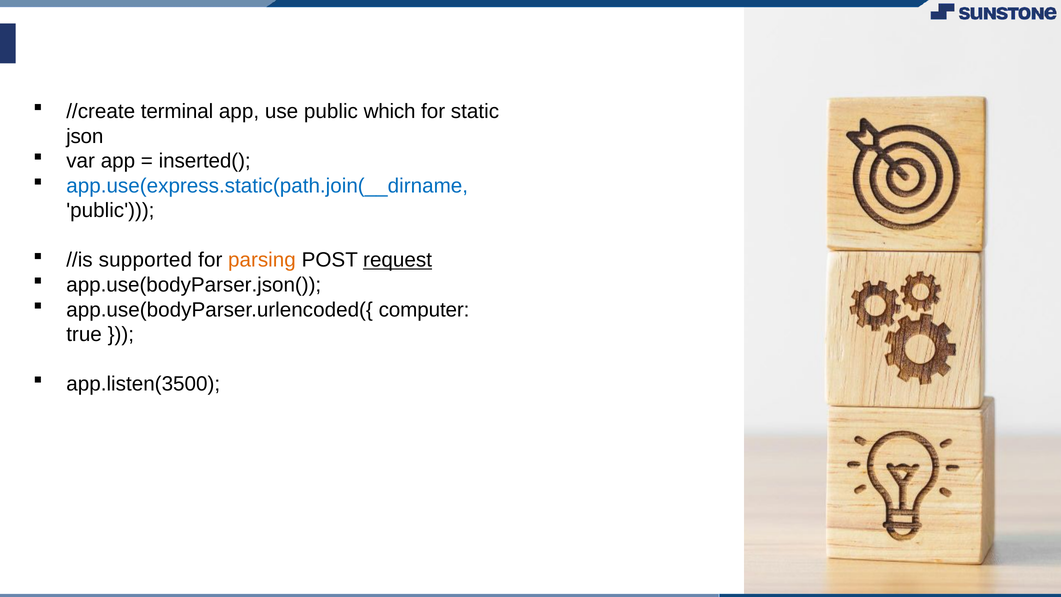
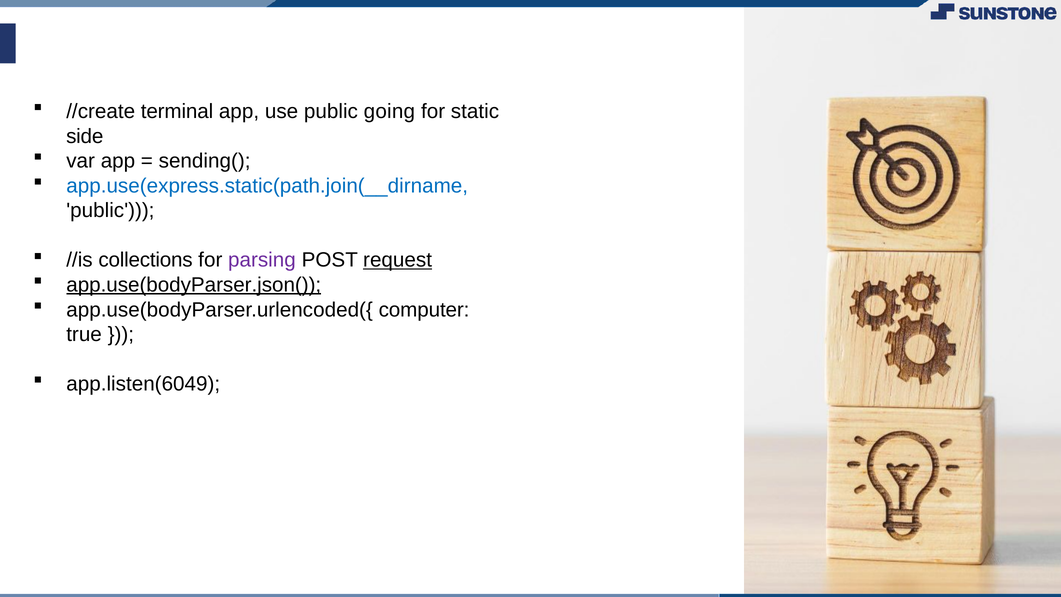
which: which -> going
json: json -> side
inserted(: inserted( -> sending(
supported: supported -> collections
parsing colour: orange -> purple
app.use(bodyParser.json( underline: none -> present
app.listen(3500: app.listen(3500 -> app.listen(6049
